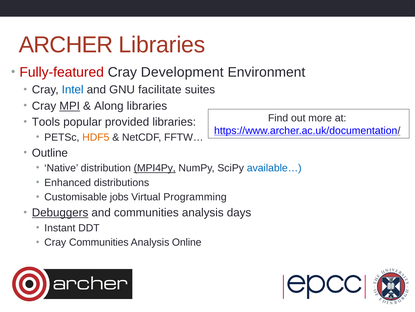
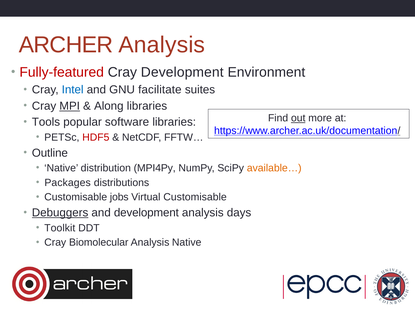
ARCHER Libraries: Libraries -> Analysis
out underline: none -> present
provided: provided -> software
HDF5 colour: orange -> red
MPI4Py underline: present -> none
available… colour: blue -> orange
Enhanced: Enhanced -> Packages
Virtual Programming: Programming -> Customisable
and communities: communities -> development
Instant: Instant -> Toolkit
Cray Communities: Communities -> Biomolecular
Analysis Online: Online -> Native
